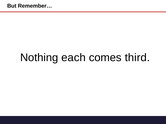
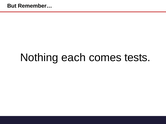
third: third -> tests
